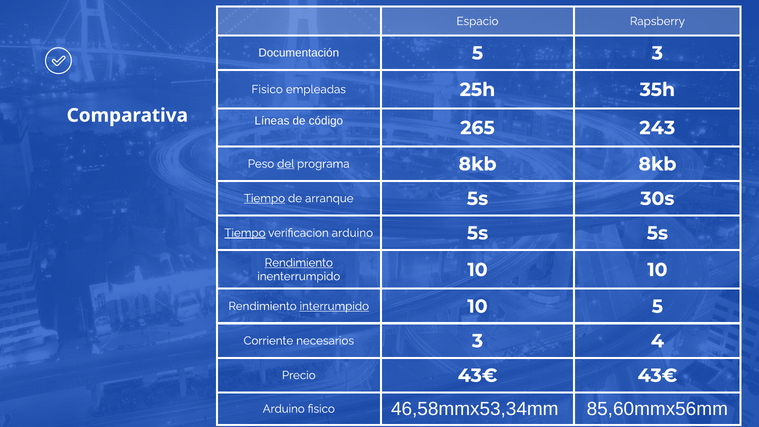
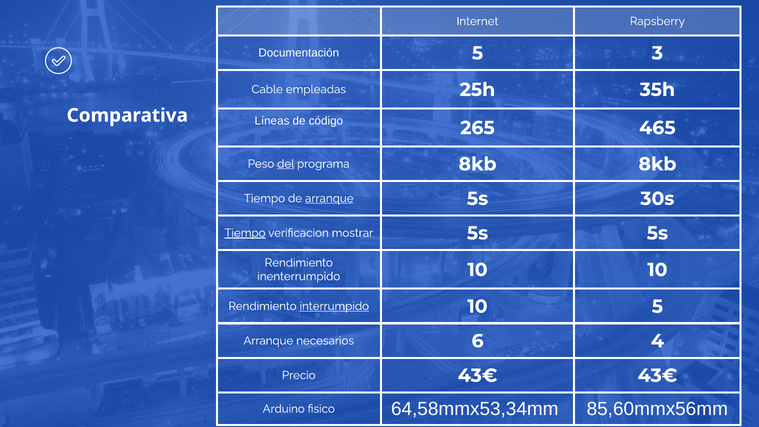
Espacio: Espacio -> Internet
Fisico at (267, 89): Fisico -> Cable
243: 243 -> 465
Tiempo at (264, 198) underline: present -> none
arranque at (329, 198) underline: none -> present
verificacion arduino: arduino -> mostrar
Rendimiento at (299, 263) underline: present -> none
Corriente at (268, 341): Corriente -> Arranque
necesarios 3: 3 -> 6
46,58mmx53,34mm: 46,58mmx53,34mm -> 64,58mmx53,34mm
